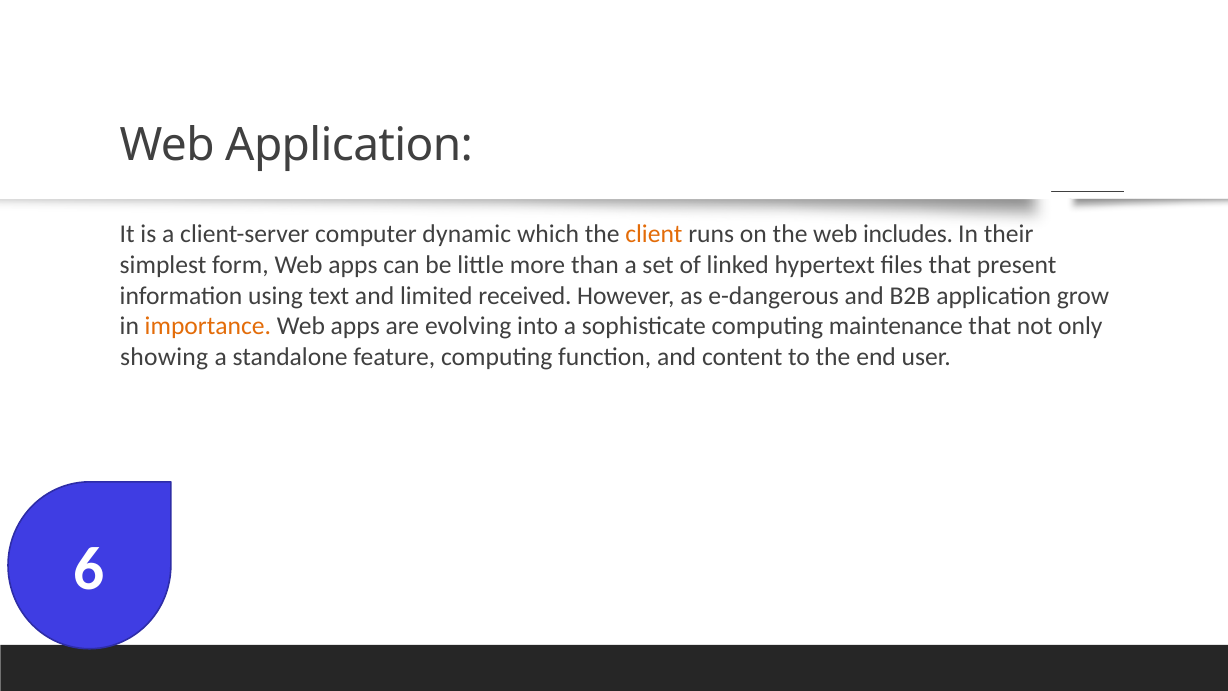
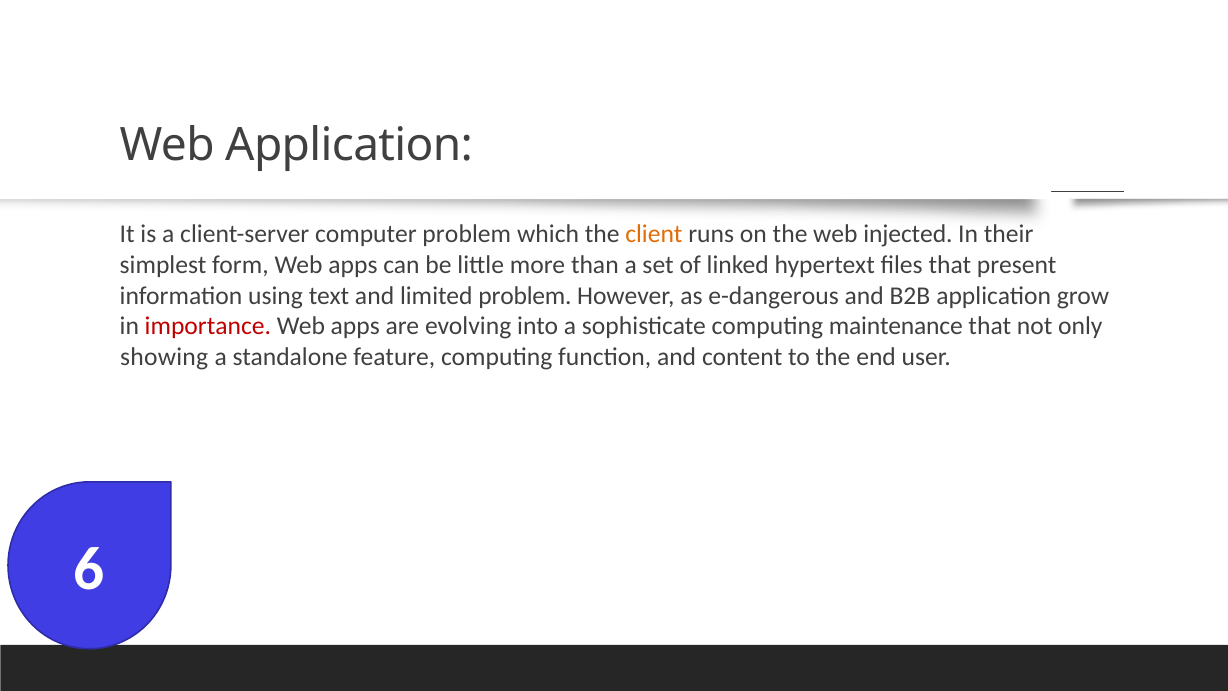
computer dynamic: dynamic -> problem
includes: includes -> injected
limited received: received -> problem
importance colour: orange -> red
